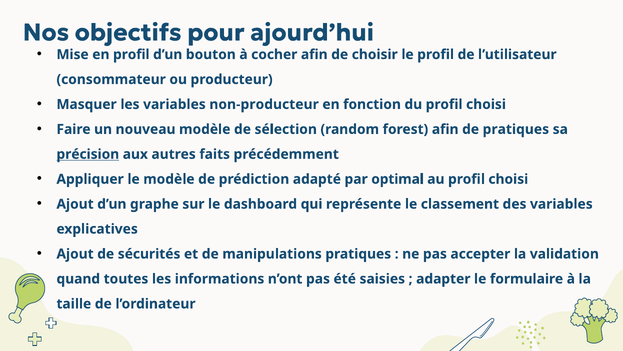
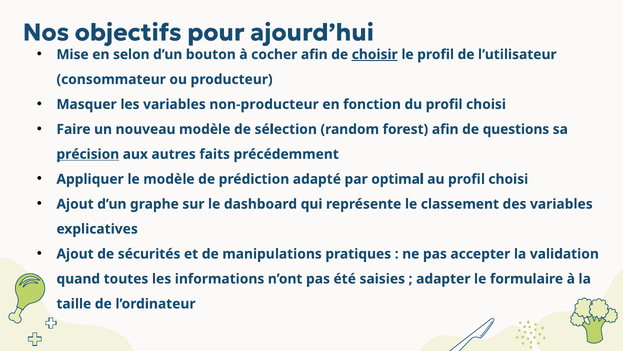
en profil: profil -> selon
choisir underline: none -> present
de pratiques: pratiques -> questions
